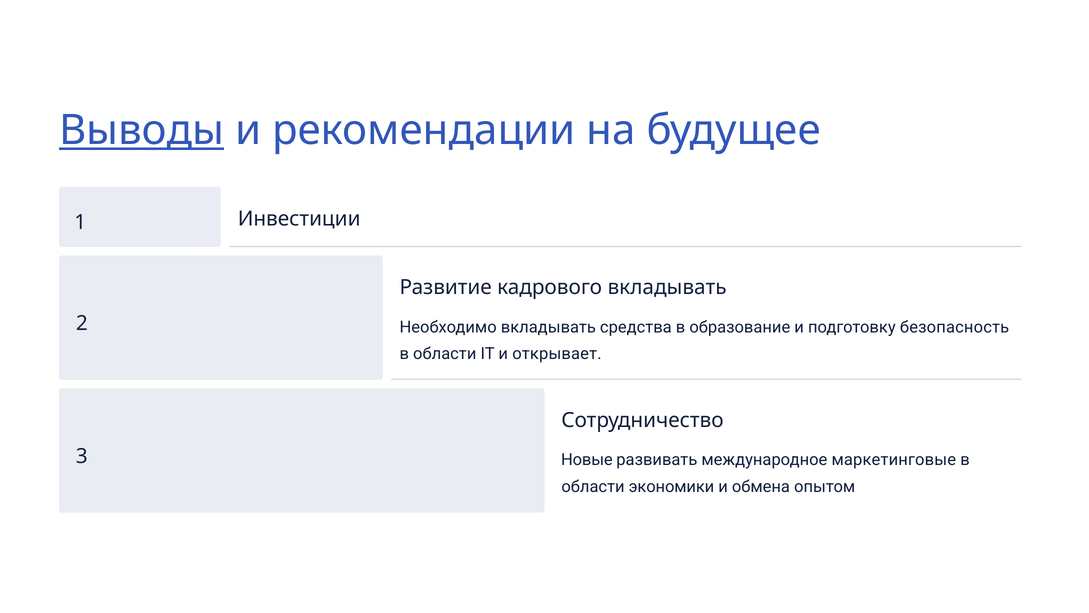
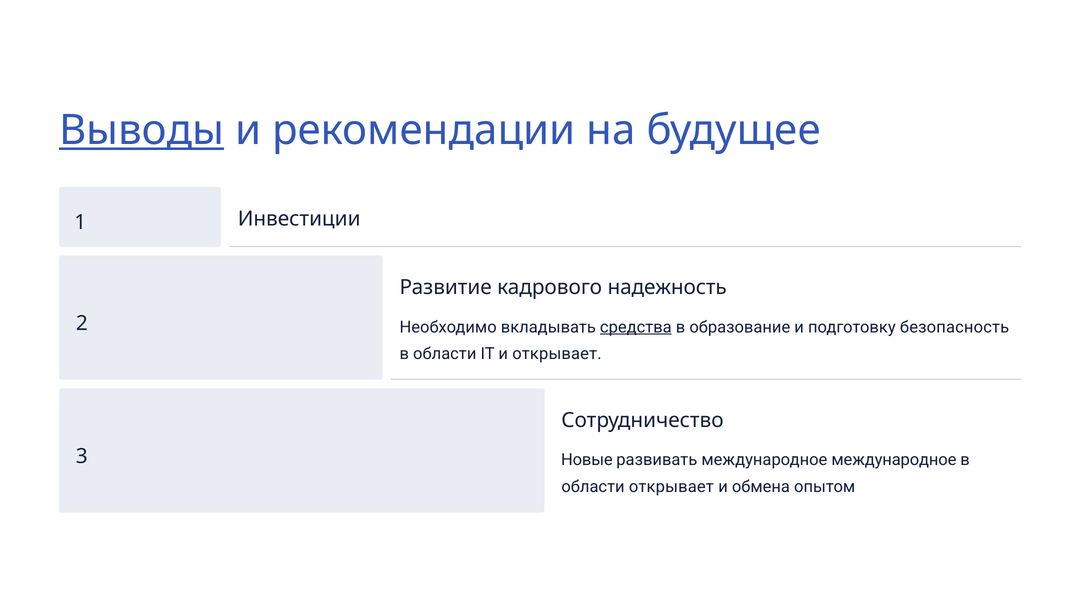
кадрового вкладывать: вкладывать -> надежность
средства underline: none -> present
международное маркетинговые: маркетинговые -> международное
области экономики: экономики -> открывает
